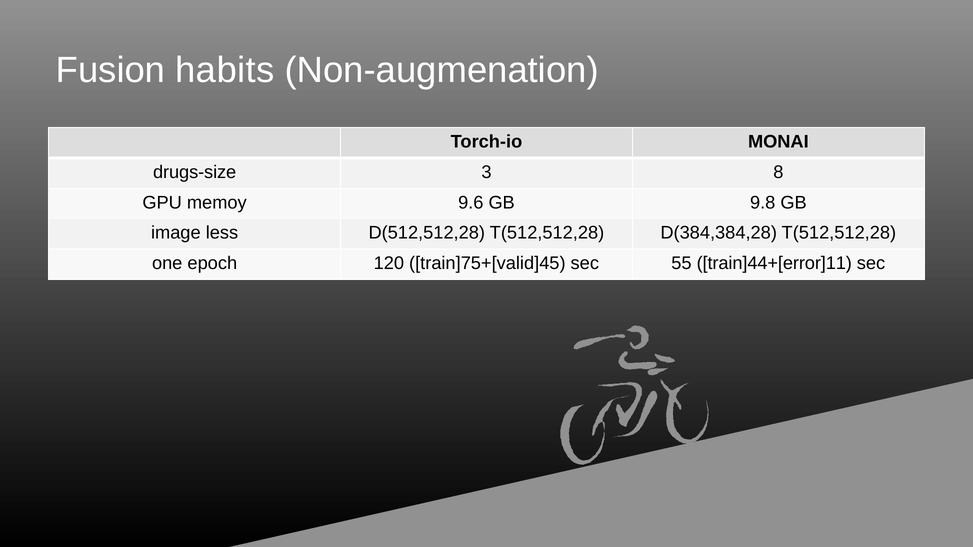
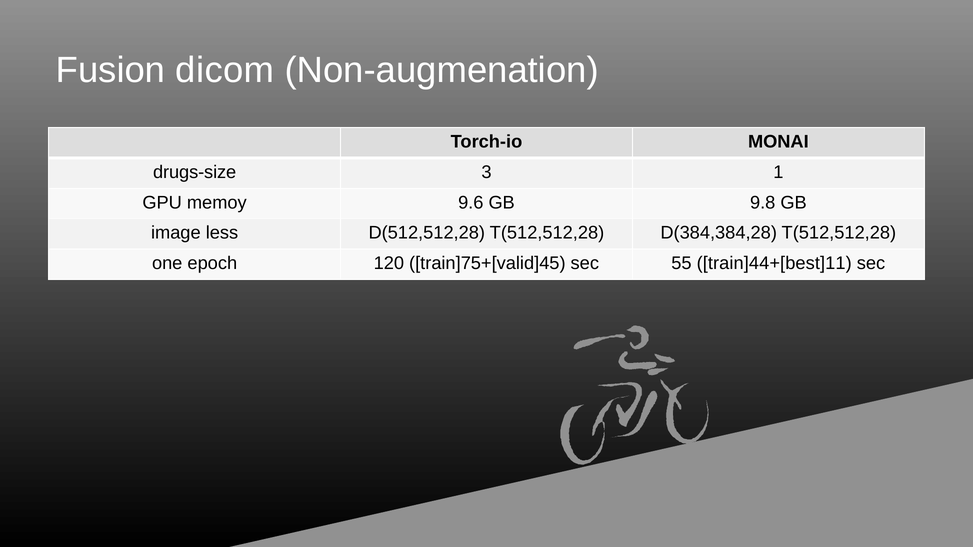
habits: habits -> dicom
8: 8 -> 1
train]44+[error]11: train]44+[error]11 -> train]44+[best]11
